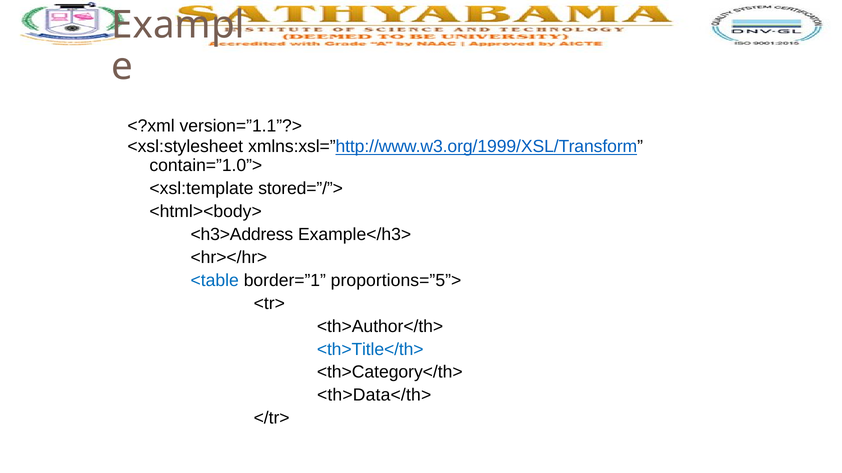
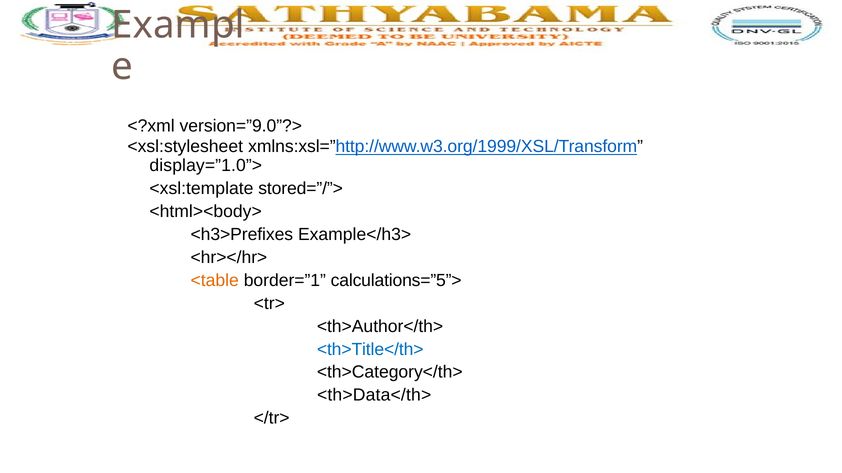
version=”1.1”?>: version=”1.1”?> -> version=”9.0”?>
contain=”1.0”>: contain=”1.0”> -> display=”1.0”>
<h3>Address: <h3>Address -> <h3>Prefixes
<table colour: blue -> orange
proportions=”5”>: proportions=”5”> -> calculations=”5”>
